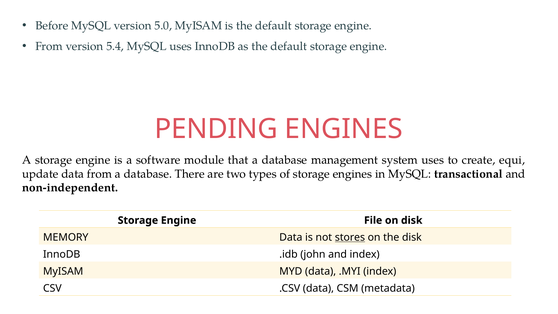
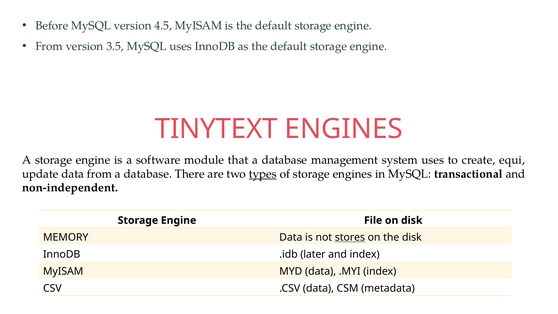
5.0: 5.0 -> 4.5
5.4: 5.4 -> 3.5
PENDING: PENDING -> TINYTEXT
types underline: none -> present
john: john -> later
